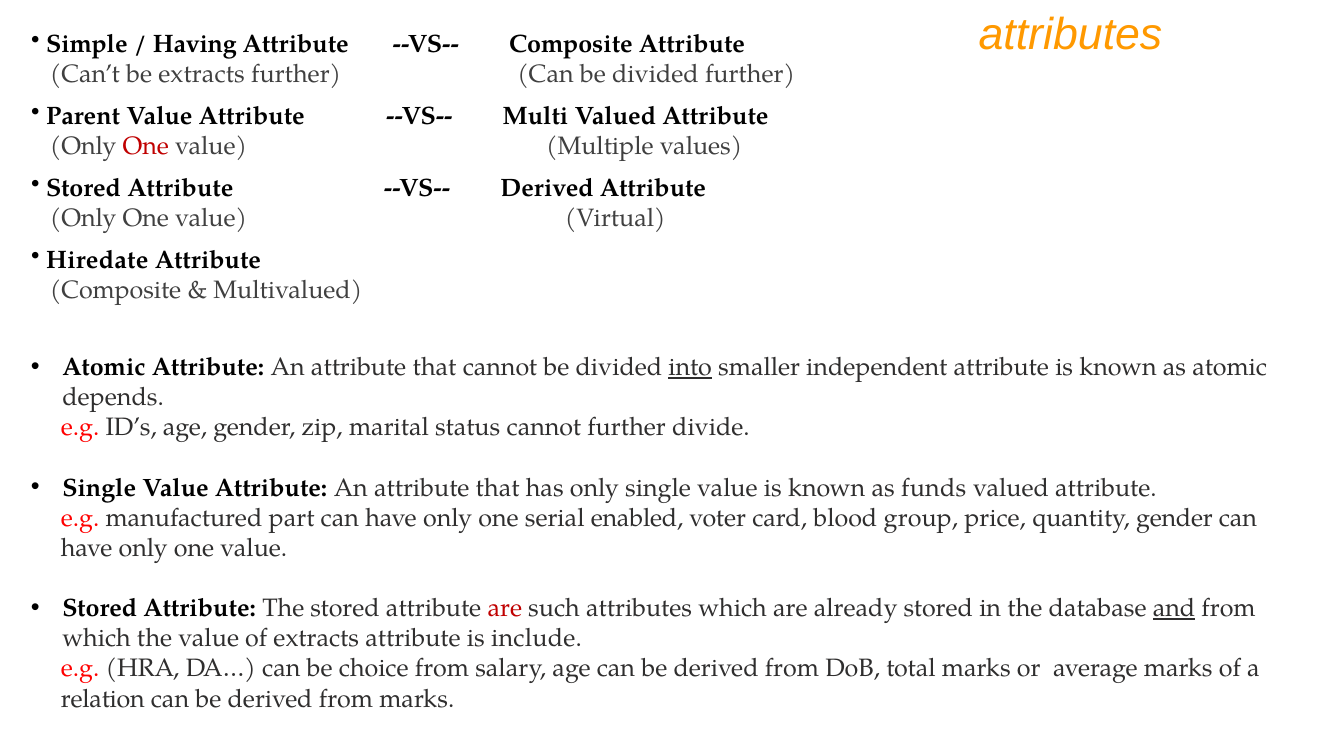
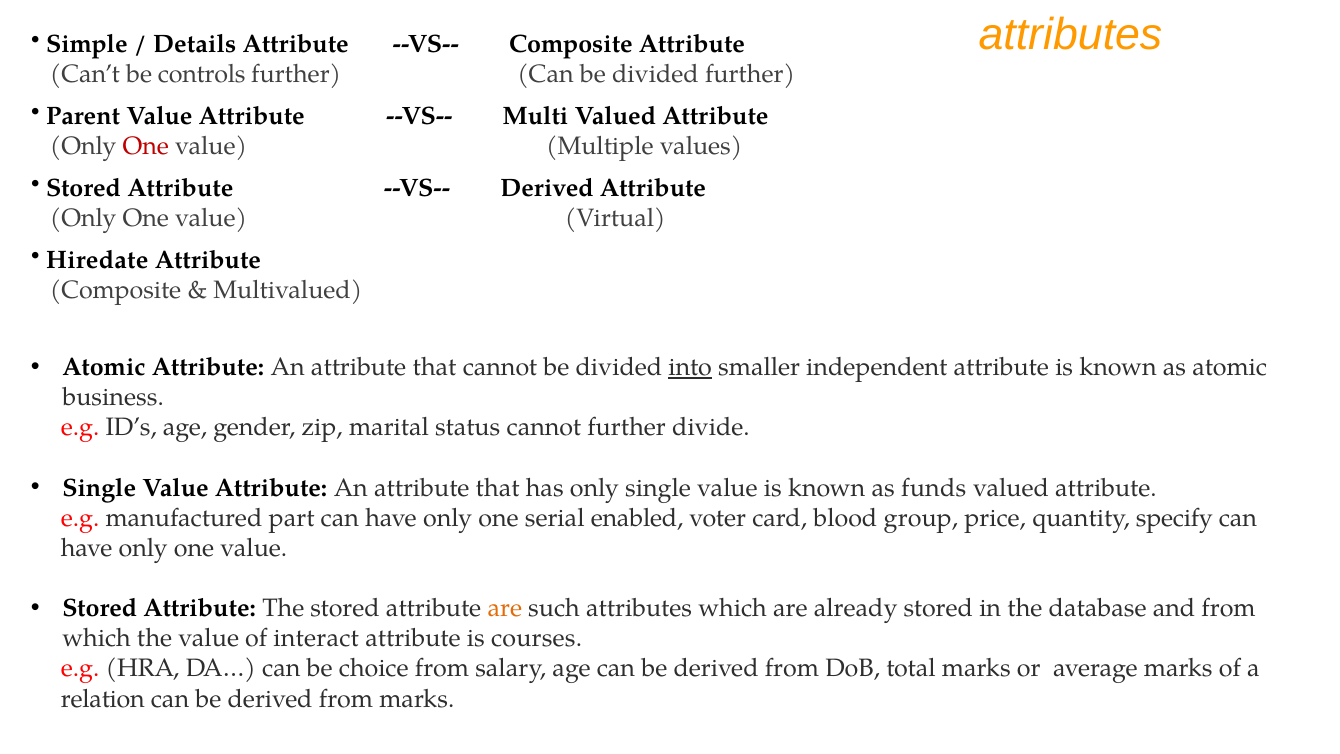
Having: Having -> Details
be extracts: extracts -> controls
depends: depends -> business
quantity gender: gender -> specify
are at (505, 608) colour: red -> orange
and underline: present -> none
of extracts: extracts -> interact
include: include -> courses
